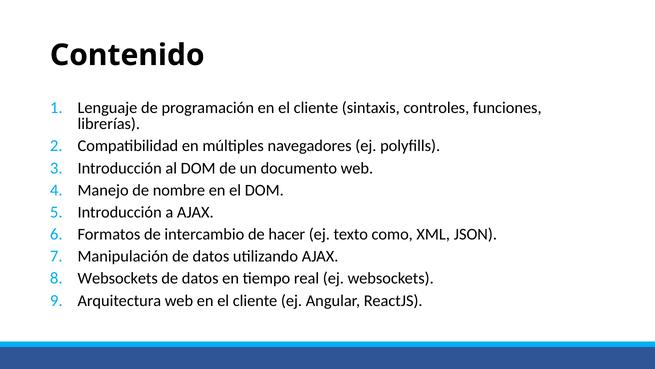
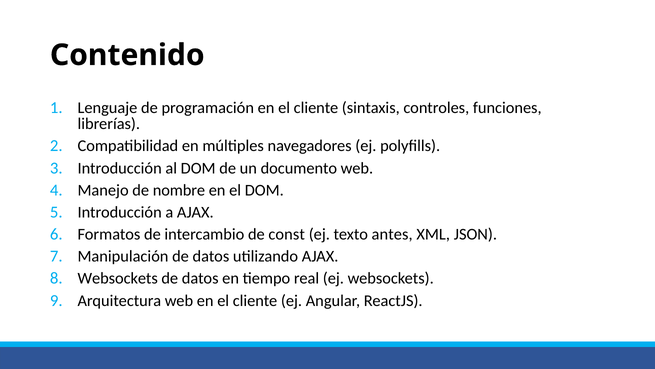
hacer: hacer -> const
como: como -> antes
